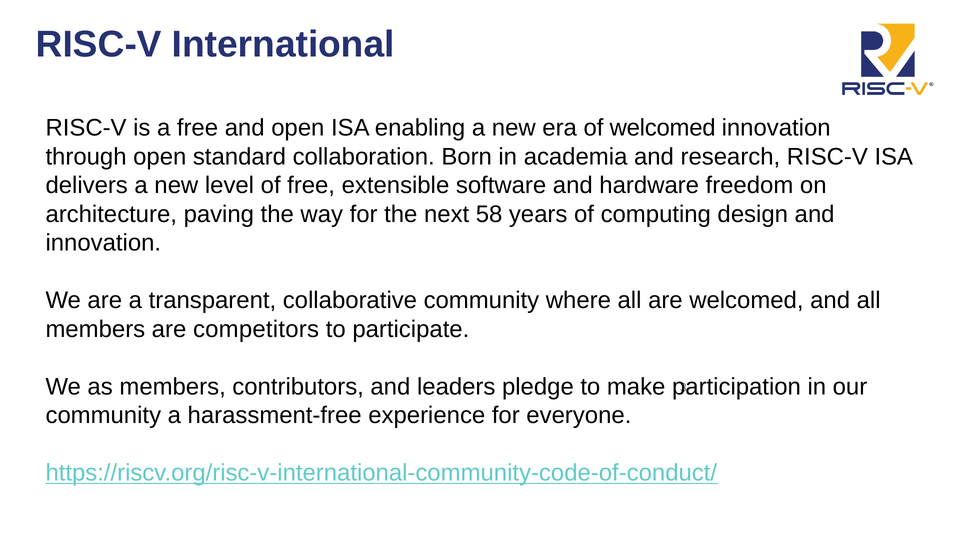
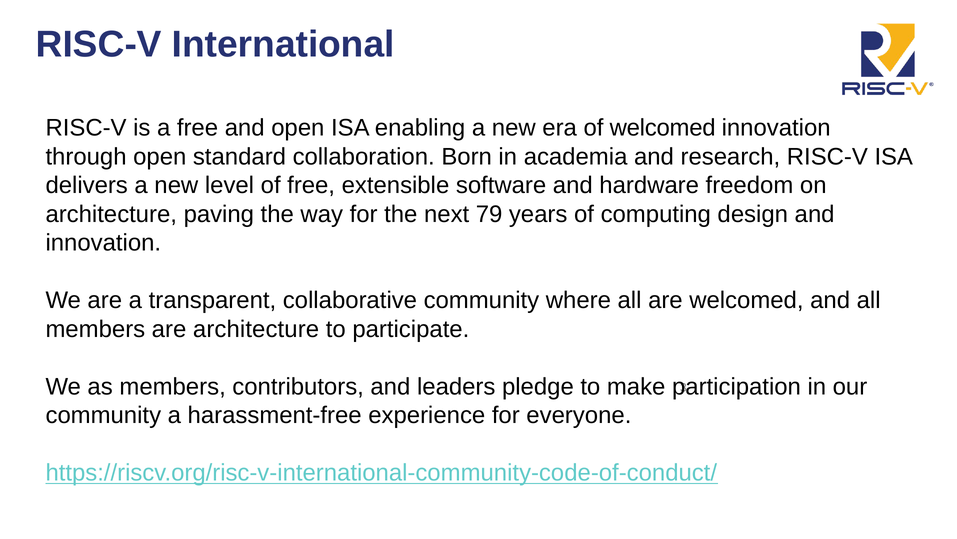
58: 58 -> 79
are competitors: competitors -> architecture
